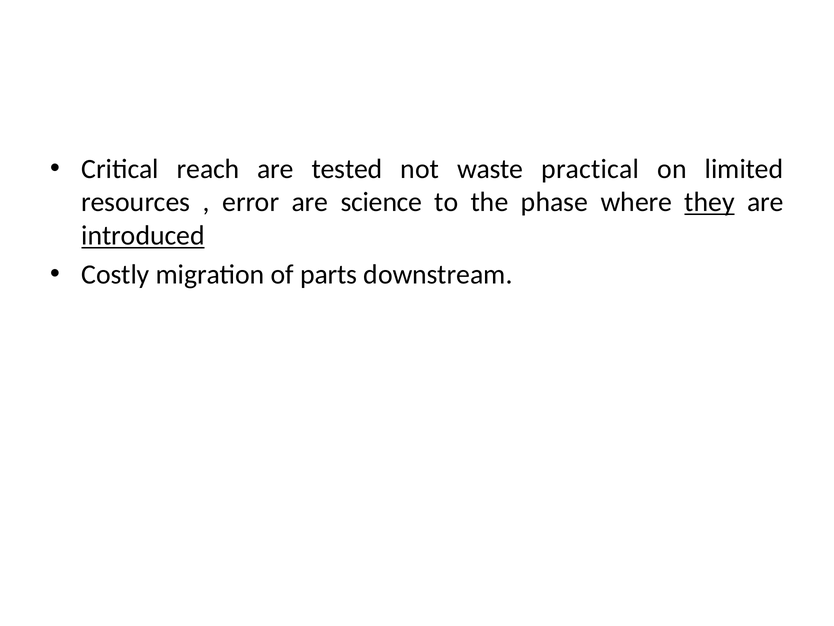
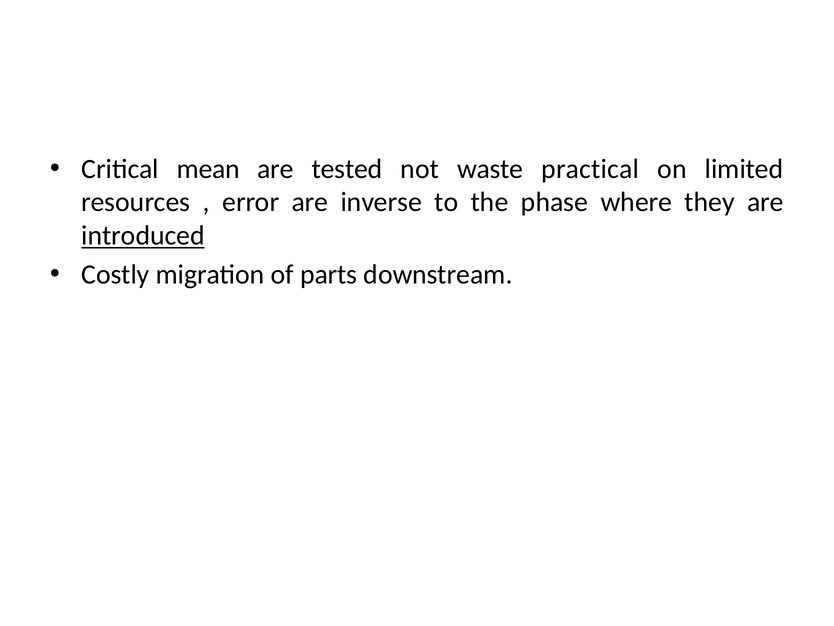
reach: reach -> mean
science: science -> inverse
they underline: present -> none
